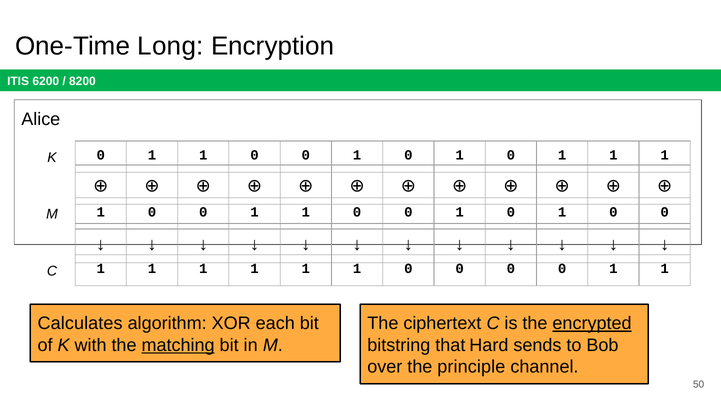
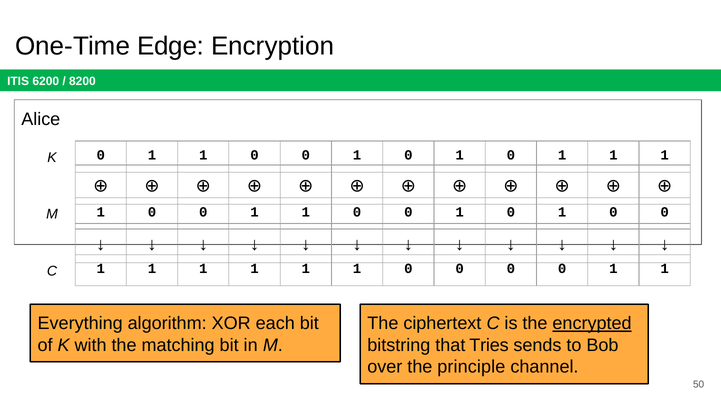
Long: Long -> Edge
Calculates: Calculates -> Everything
matching underline: present -> none
Hard: Hard -> Tries
